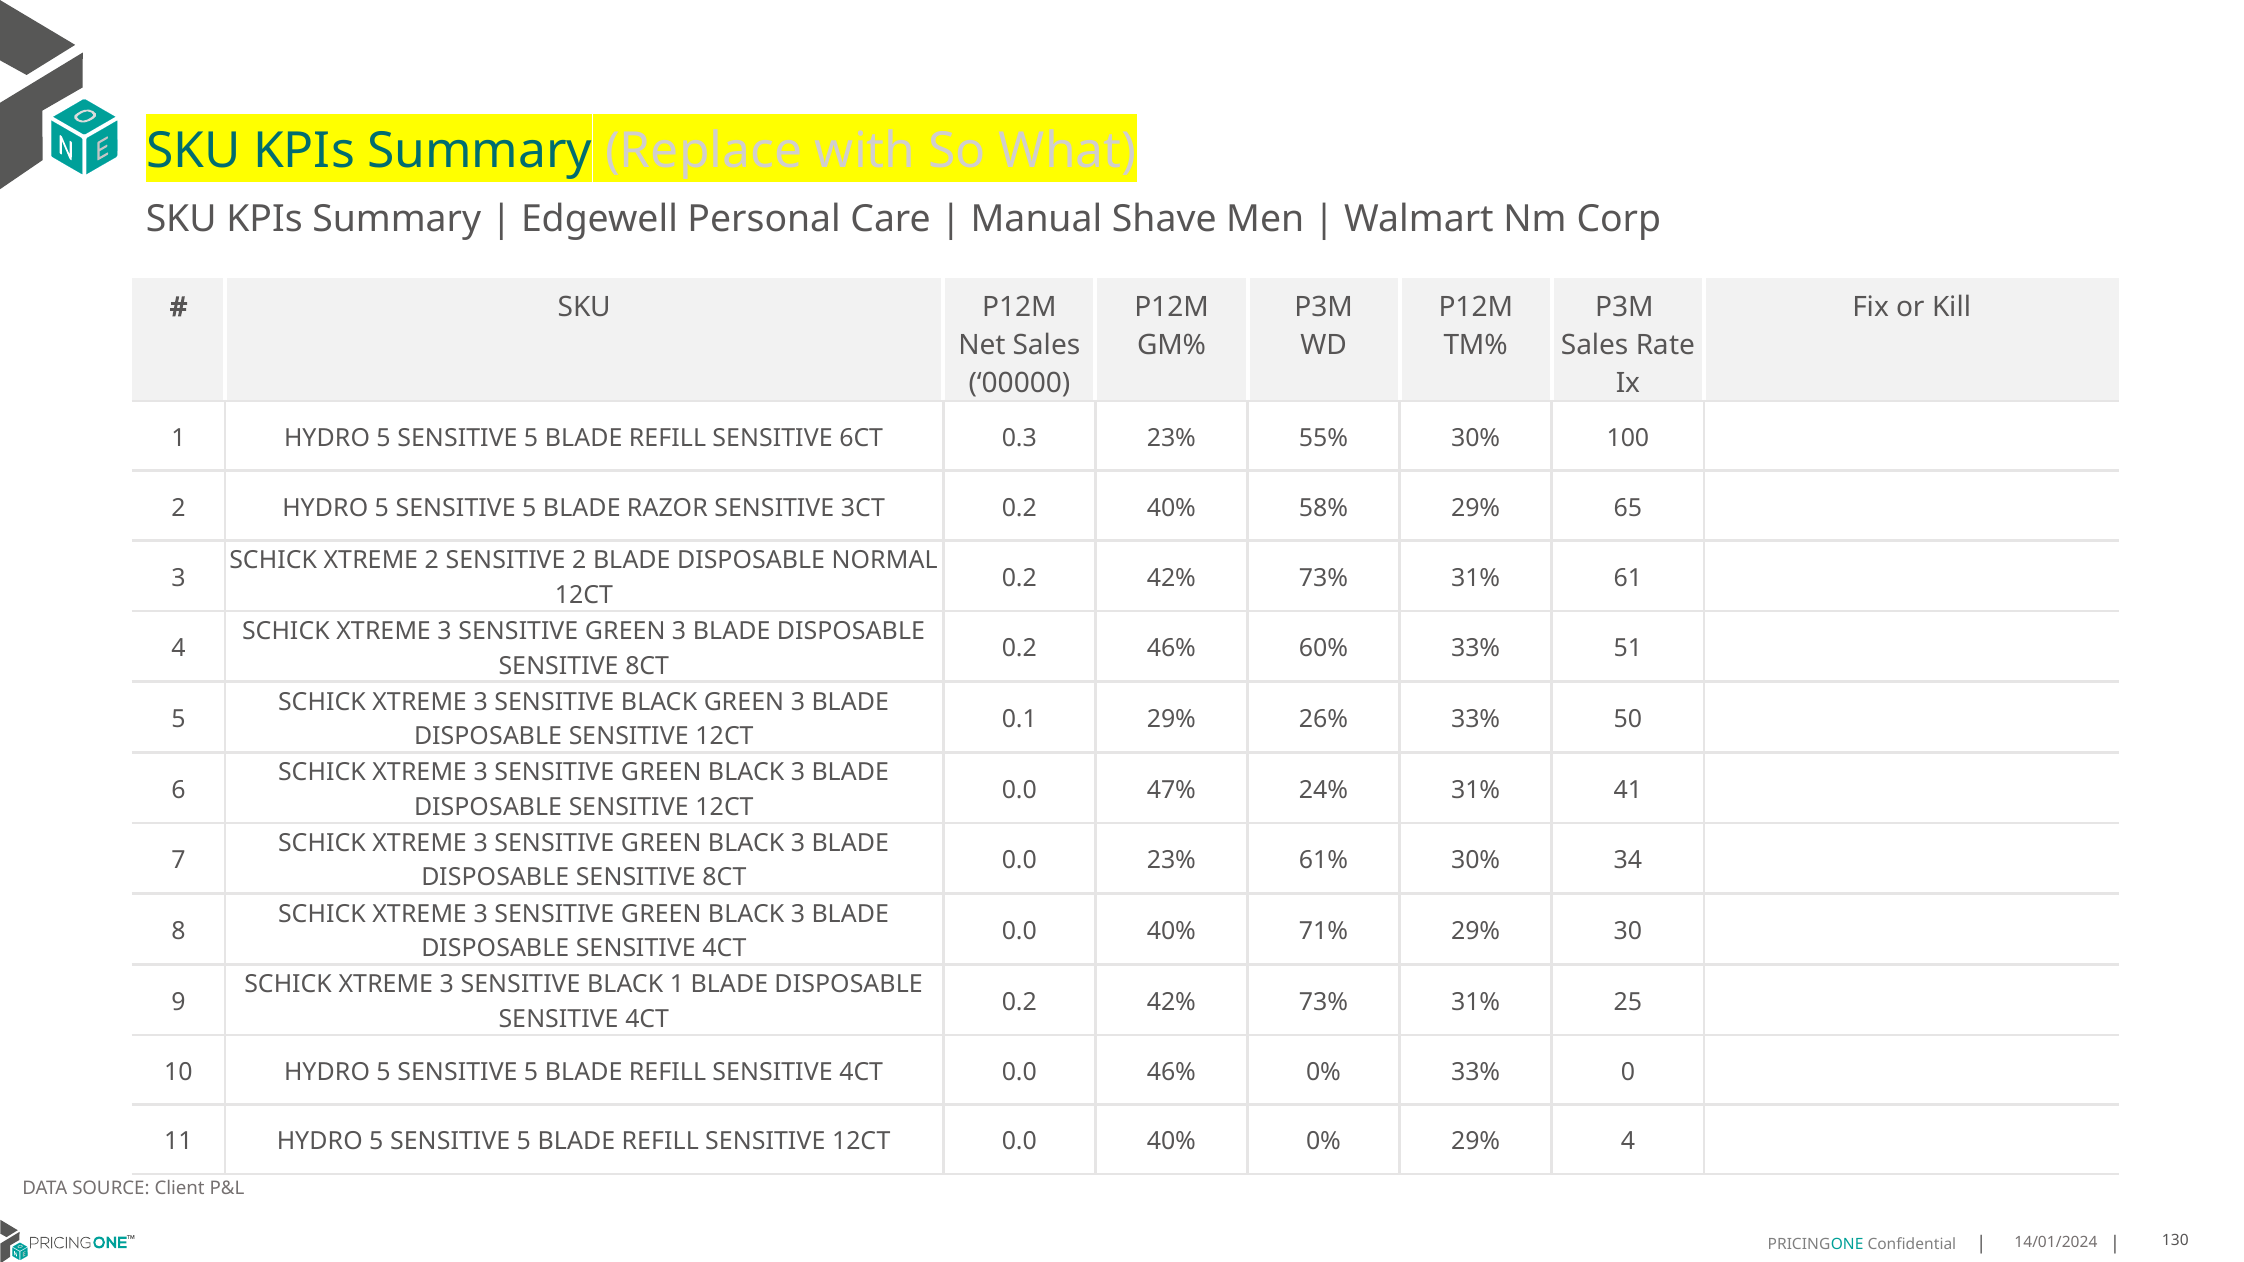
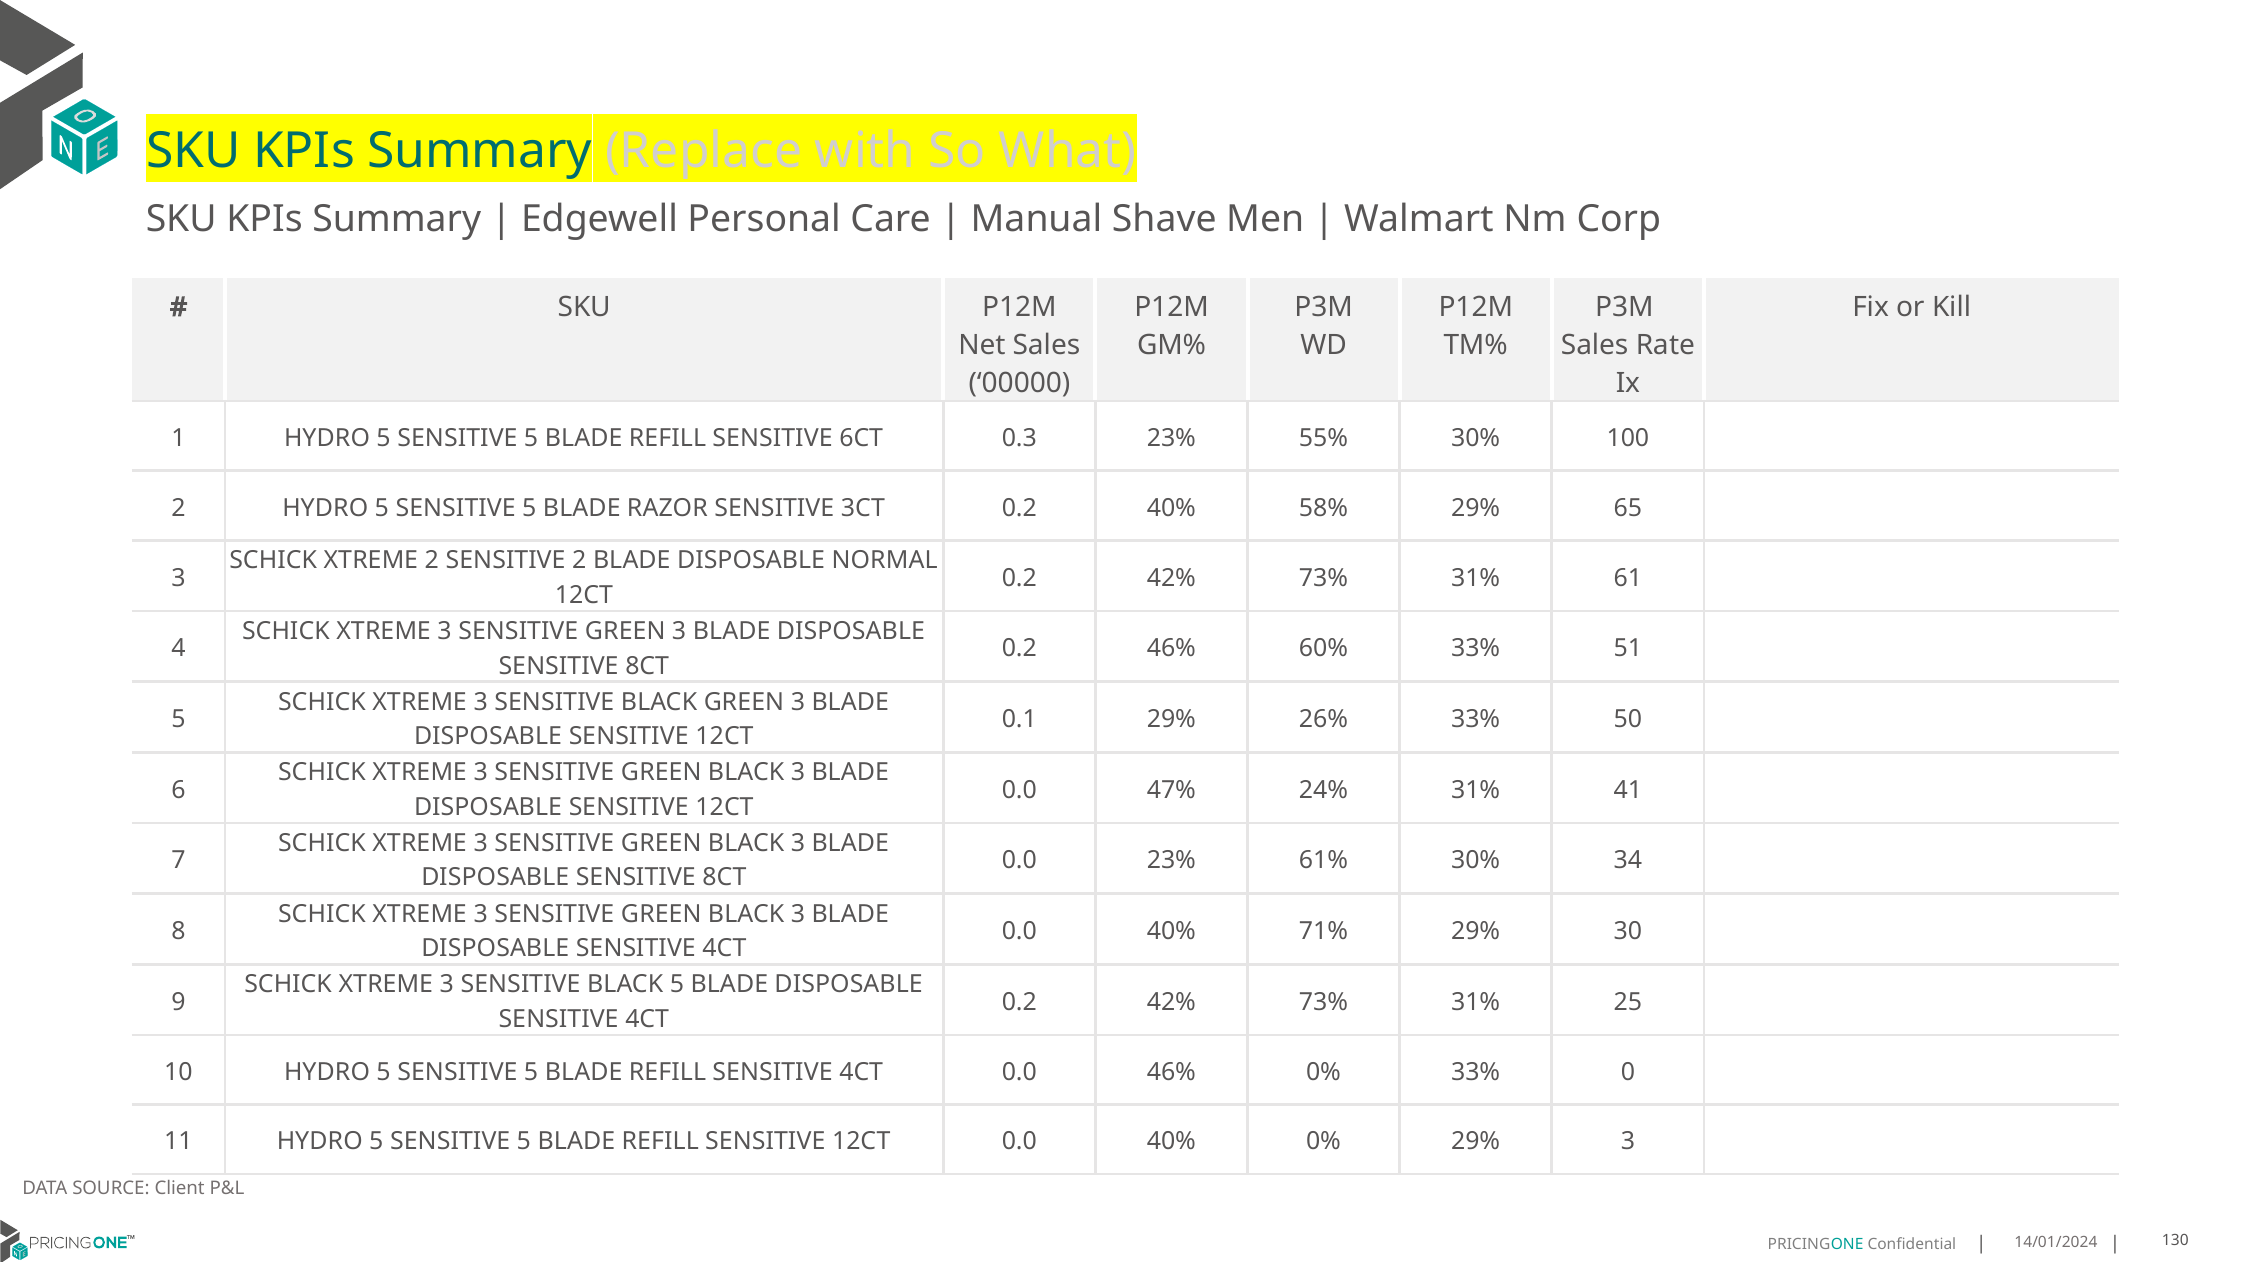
BLACK 1: 1 -> 5
29% 4: 4 -> 3
